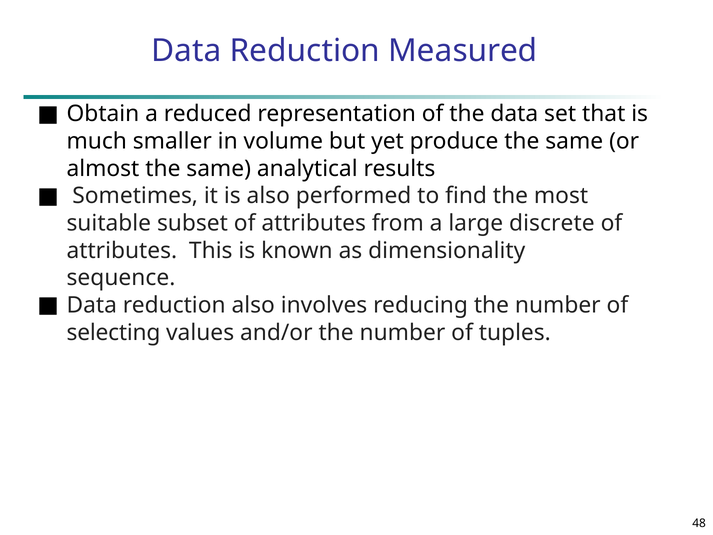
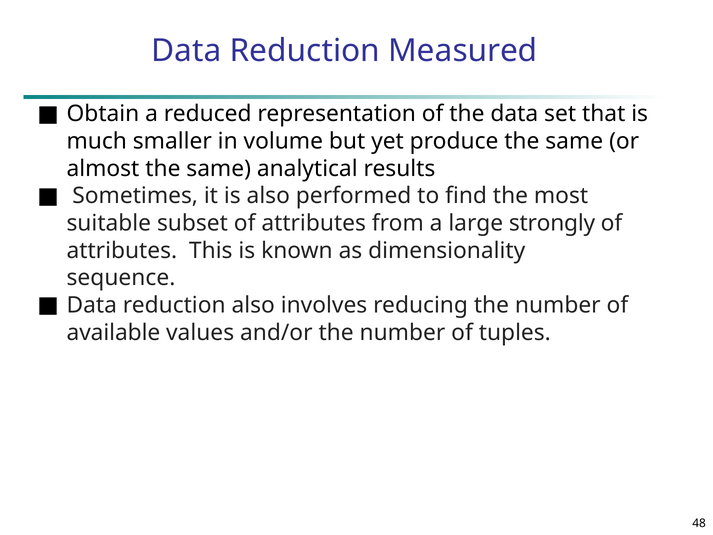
discrete: discrete -> strongly
selecting: selecting -> available
